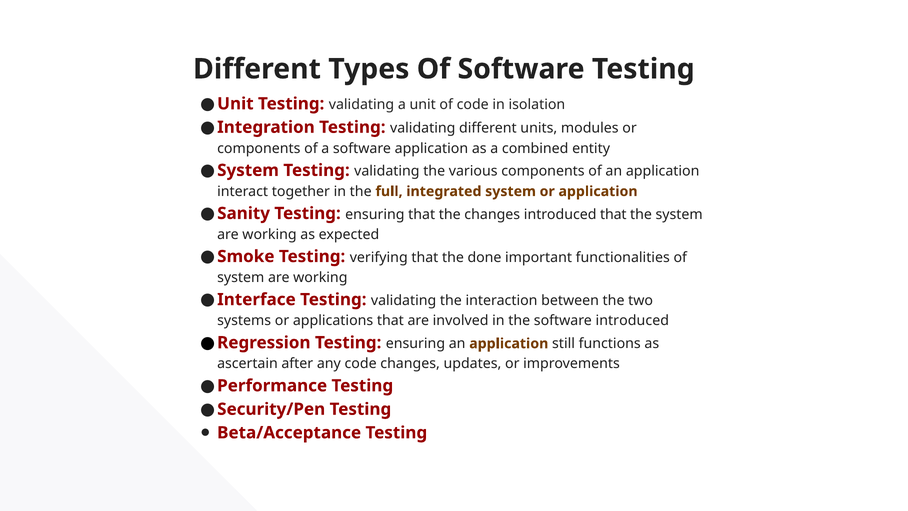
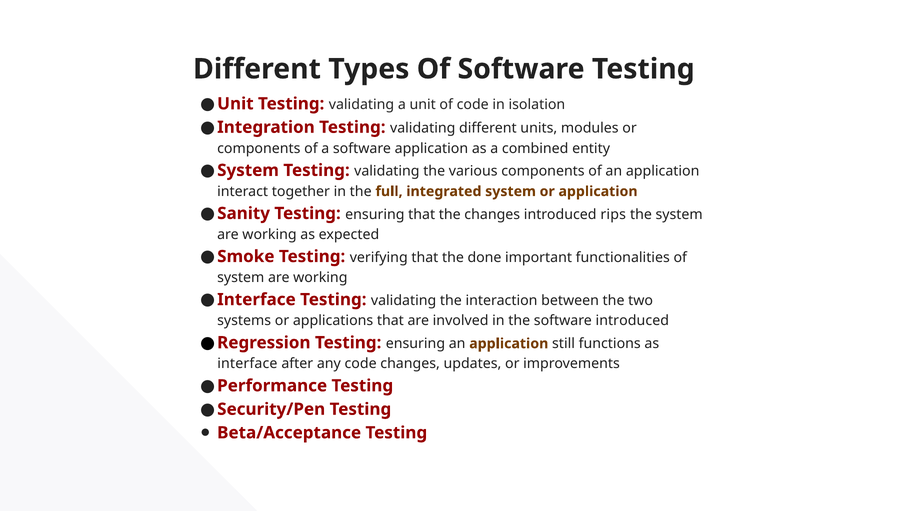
introduced that: that -> rips
ascertain at (247, 364): ascertain -> interface
